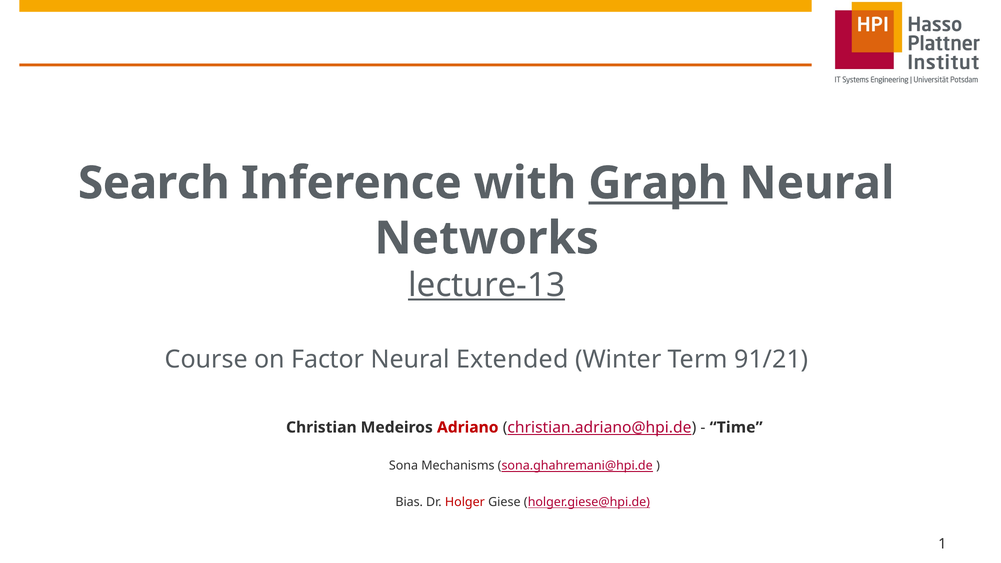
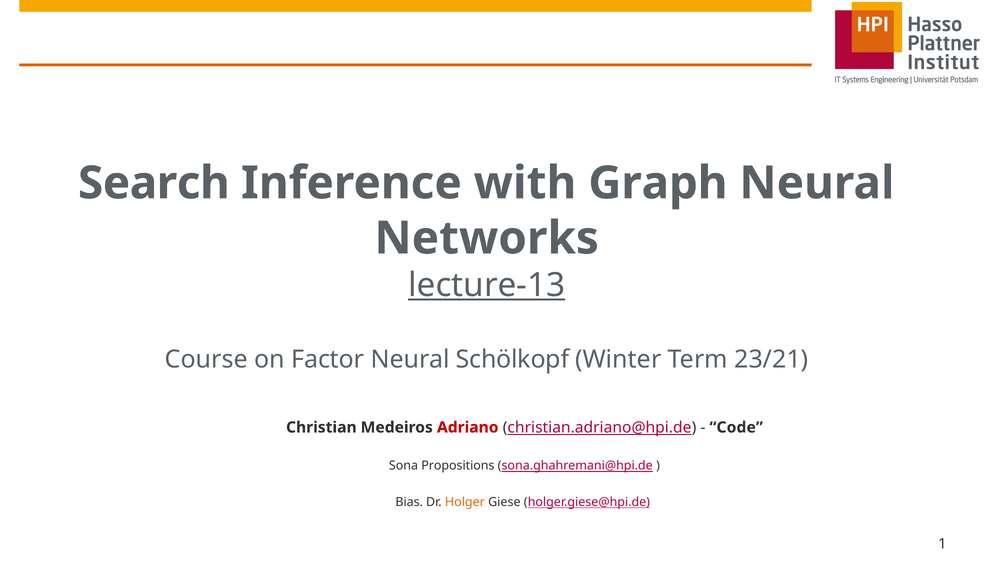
Graph underline: present -> none
Extended: Extended -> Schölkopf
91/21: 91/21 -> 23/21
Time: Time -> Code
Mechanisms: Mechanisms -> Propositions
Holger colour: red -> orange
